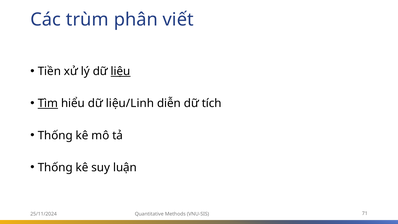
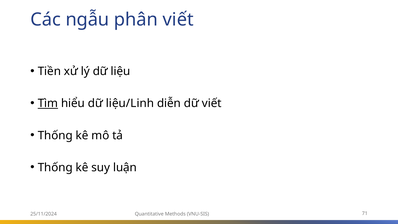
trùm: trùm -> ngẫu
liệu underline: present -> none
dữ tích: tích -> viết
